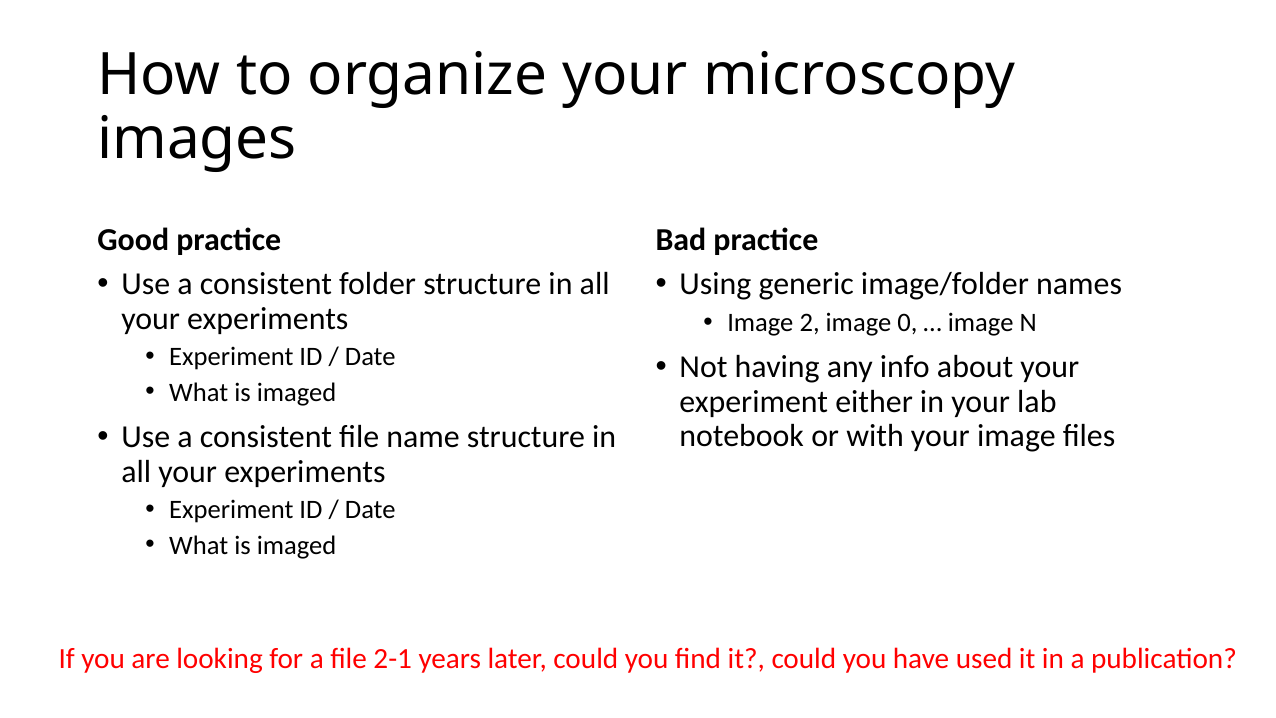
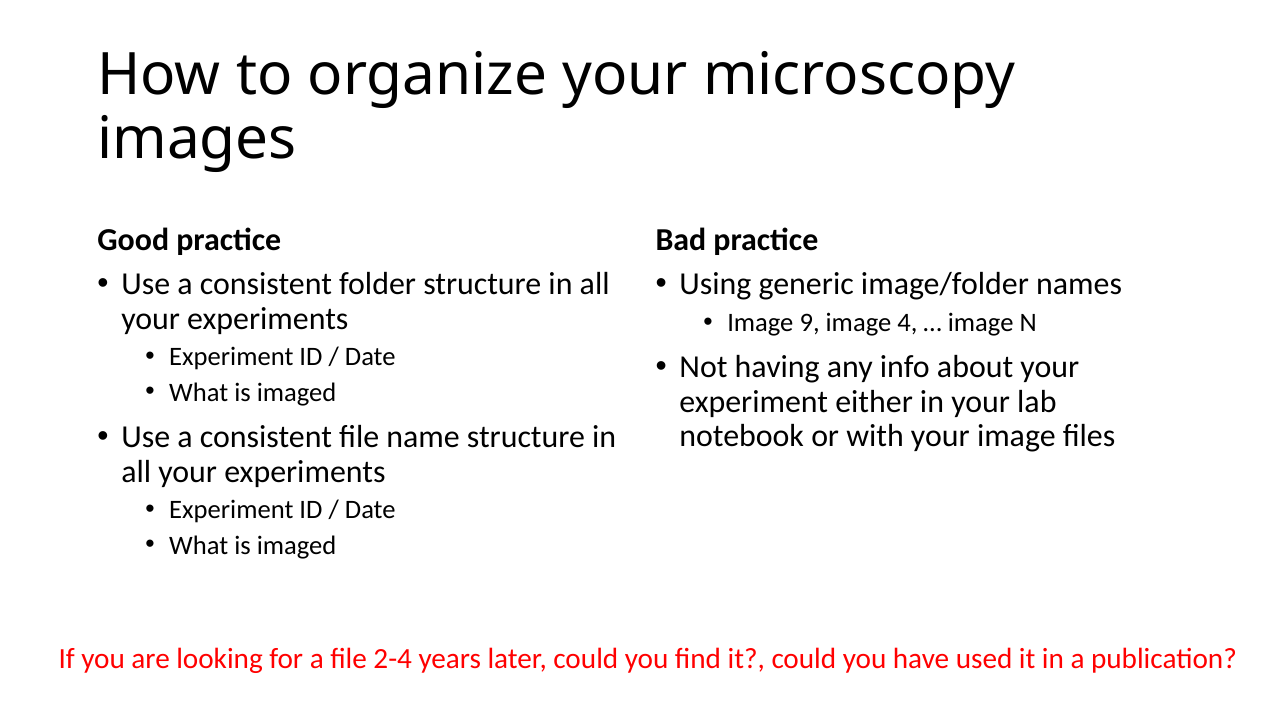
2: 2 -> 9
0: 0 -> 4
2-1: 2-1 -> 2-4
